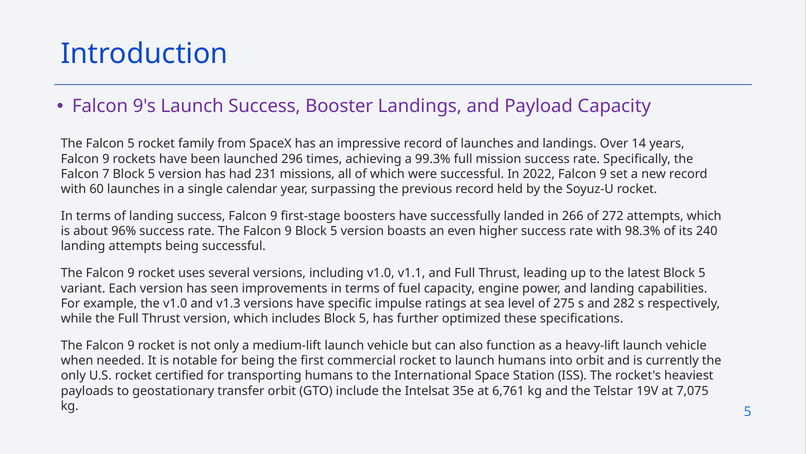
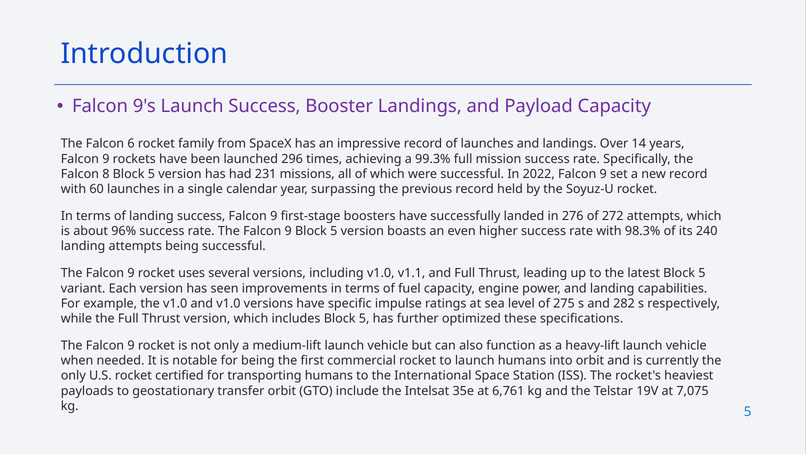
Falcon 5: 5 -> 6
7: 7 -> 8
266: 266 -> 276
and v1.3: v1.3 -> v1.0
